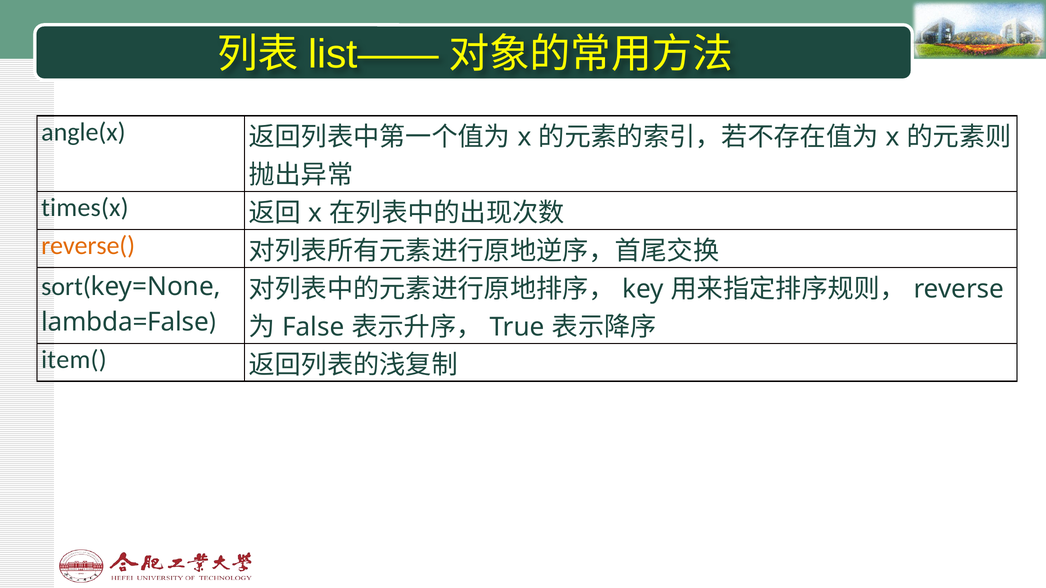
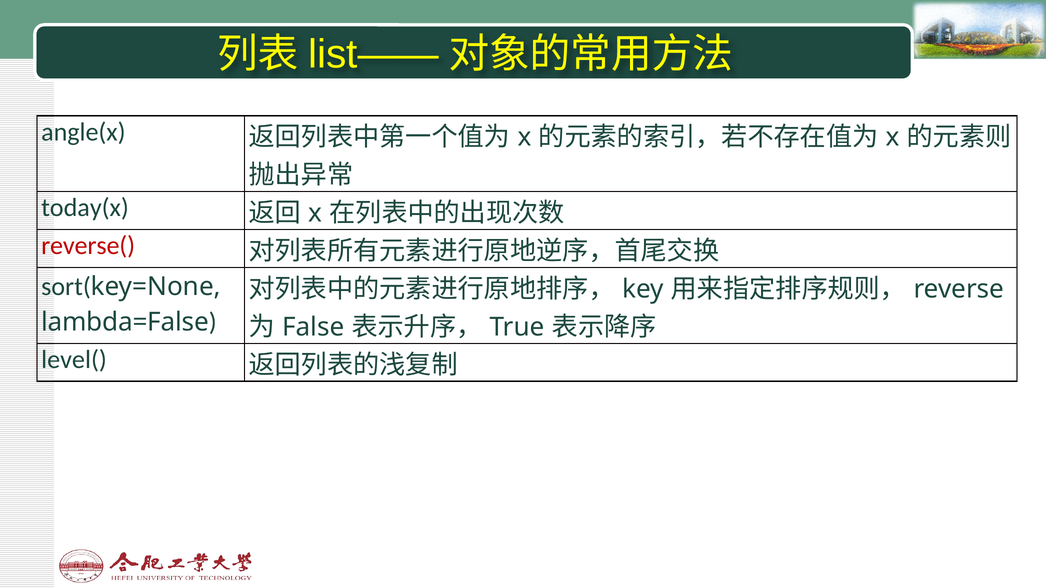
times(x: times(x -> today(x
reverse( colour: orange -> red
item(: item( -> level(
